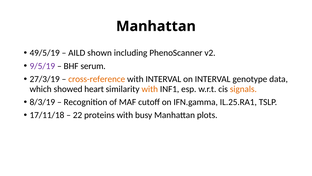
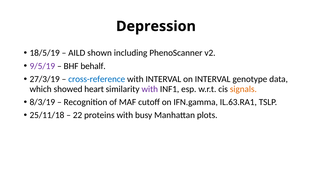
Manhattan at (156, 26): Manhattan -> Depression
49/5/19: 49/5/19 -> 18/5/19
serum: serum -> behalf
cross-reference colour: orange -> blue
with at (150, 89) colour: orange -> purple
IL.25.RA1: IL.25.RA1 -> IL.63.RA1
17/11/18: 17/11/18 -> 25/11/18
